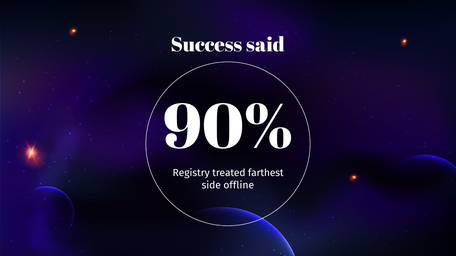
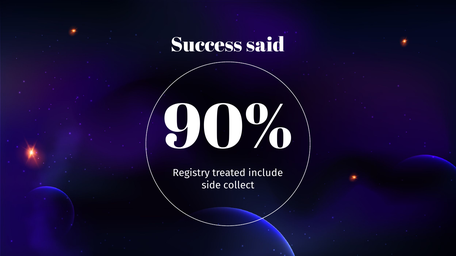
farthest: farthest -> include
offline: offline -> collect
